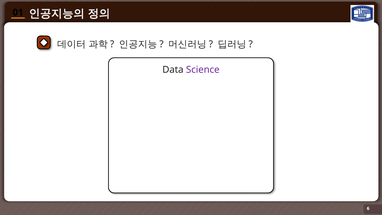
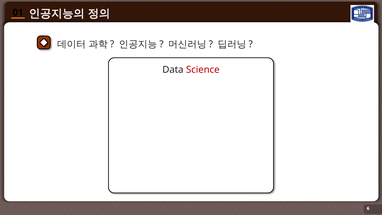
Science colour: purple -> red
